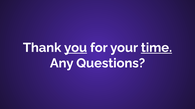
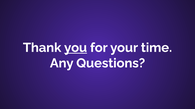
time underline: present -> none
